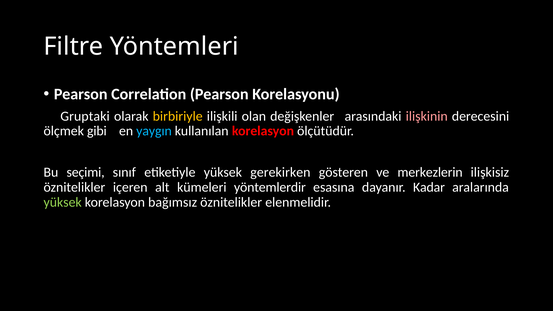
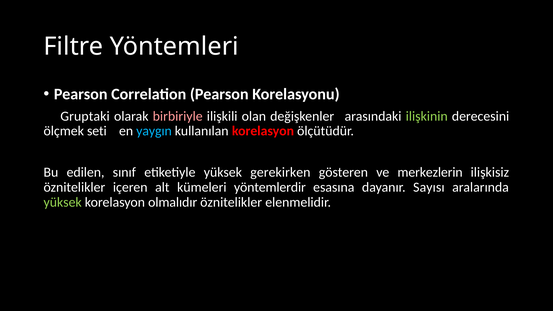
birbiriyle colour: yellow -> pink
ilişkinin colour: pink -> light green
gibi: gibi -> seti
seçimi: seçimi -> edilen
Kadar: Kadar -> Sayısı
bağımsız: bağımsız -> olmalıdır
